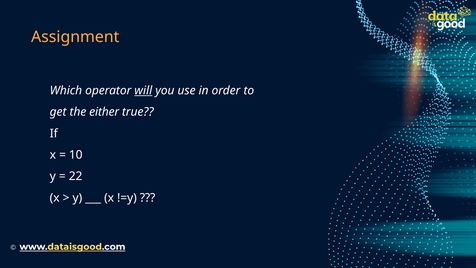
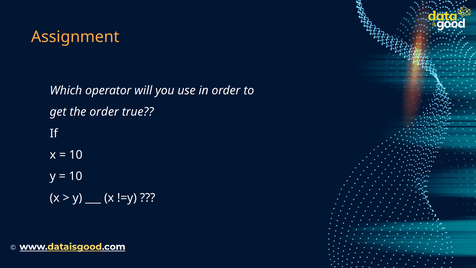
will underline: present -> none
the either: either -> order
22 at (76, 176): 22 -> 10
